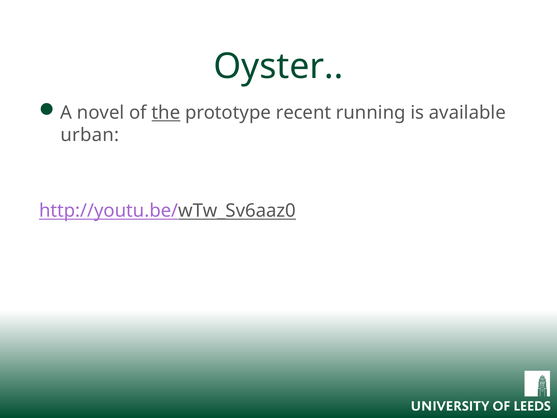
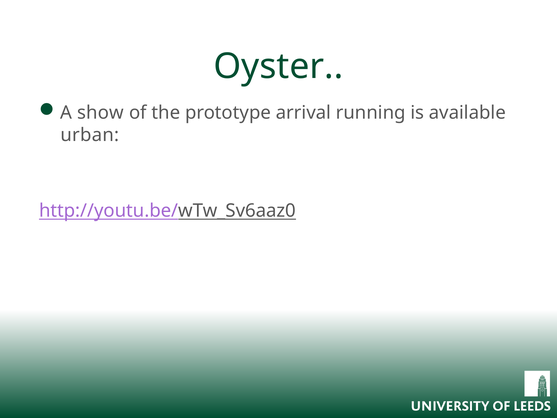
novel: novel -> show
the underline: present -> none
recent: recent -> arrival
